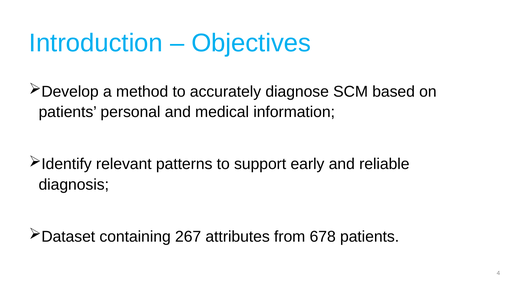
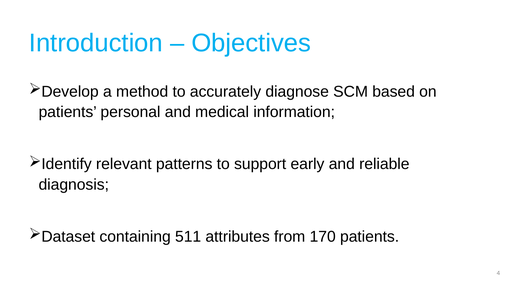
267: 267 -> 511
678: 678 -> 170
